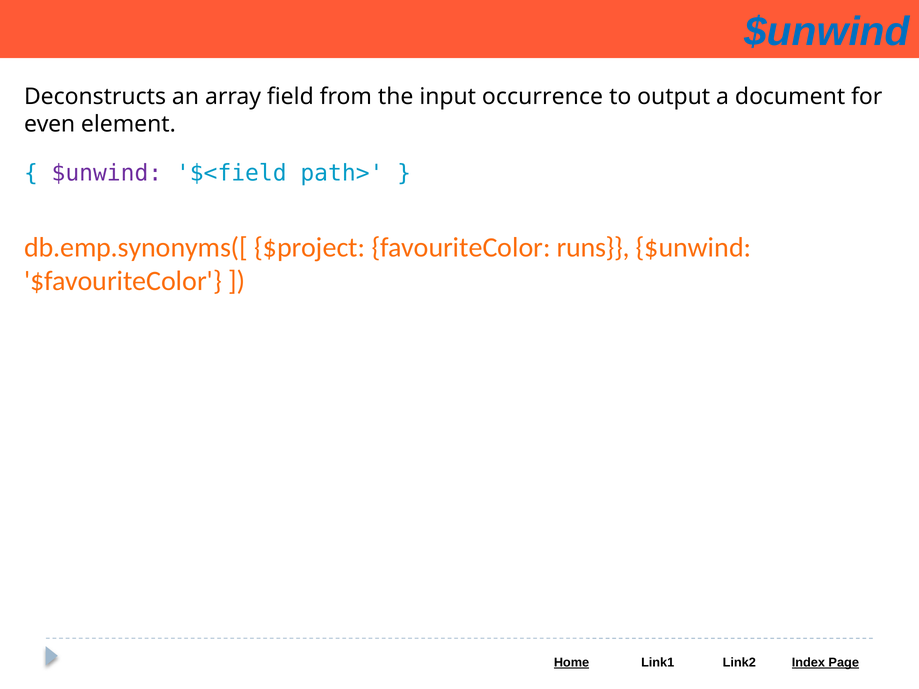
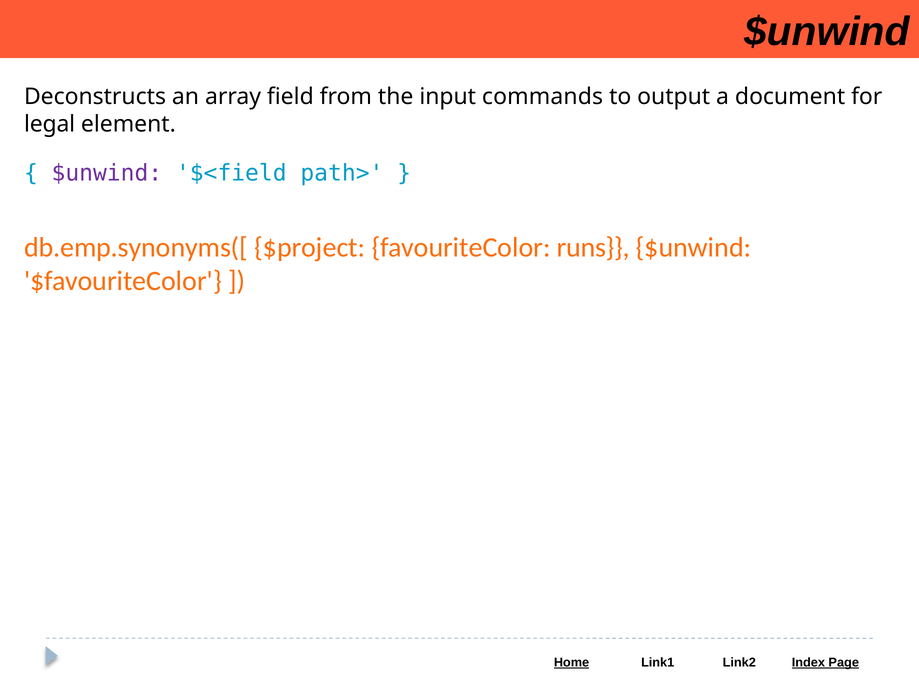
$unwind at (827, 32) colour: blue -> black
occurrence: occurrence -> commands
even: even -> legal
